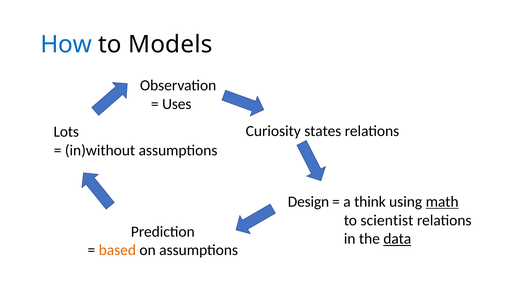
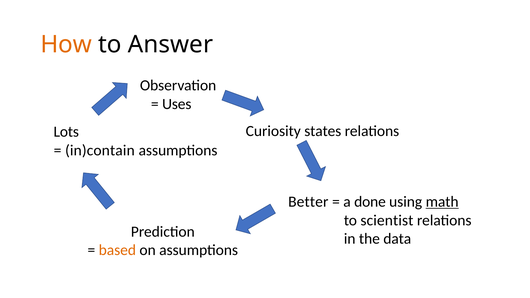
How colour: blue -> orange
Models: Models -> Answer
in)without: in)without -> in)contain
Design: Design -> Better
think: think -> done
data underline: present -> none
